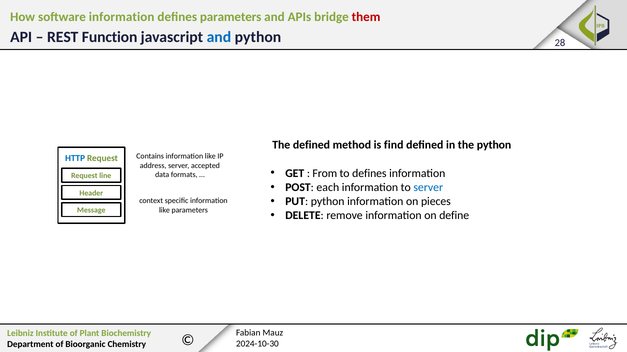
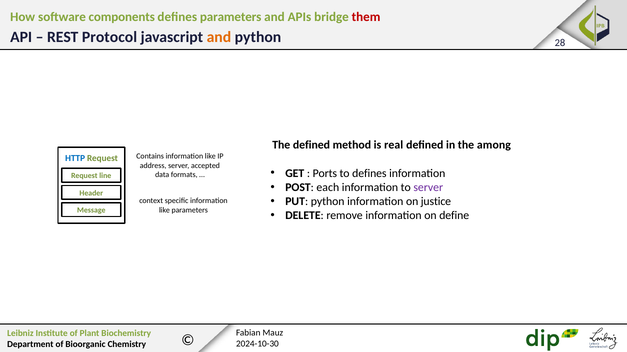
software information: information -> components
Function: Function -> Protocol
and at (219, 37) colour: blue -> orange
find: find -> real
the python: python -> among
From: From -> Ports
server at (428, 188) colour: blue -> purple
pieces: pieces -> justice
